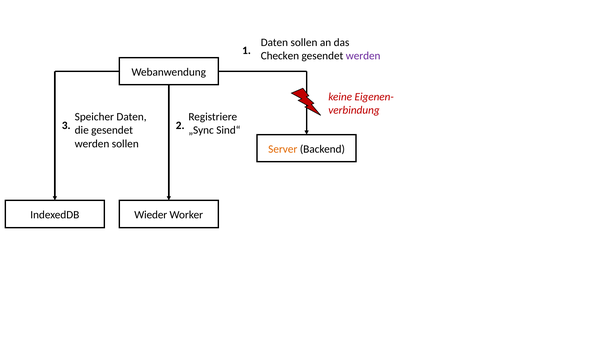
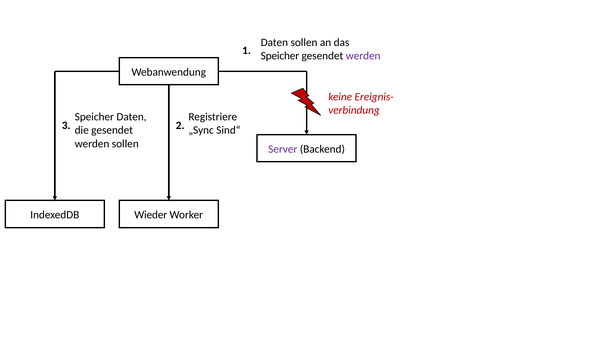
Checken at (280, 56): Checken -> Speicher
Eigenen-: Eigenen- -> Ereignis-
Server colour: orange -> purple
